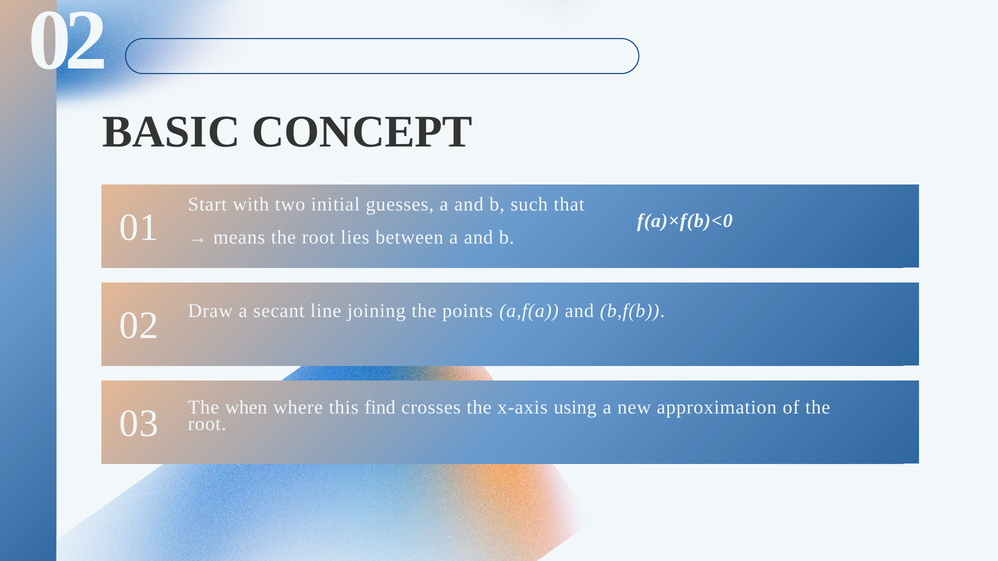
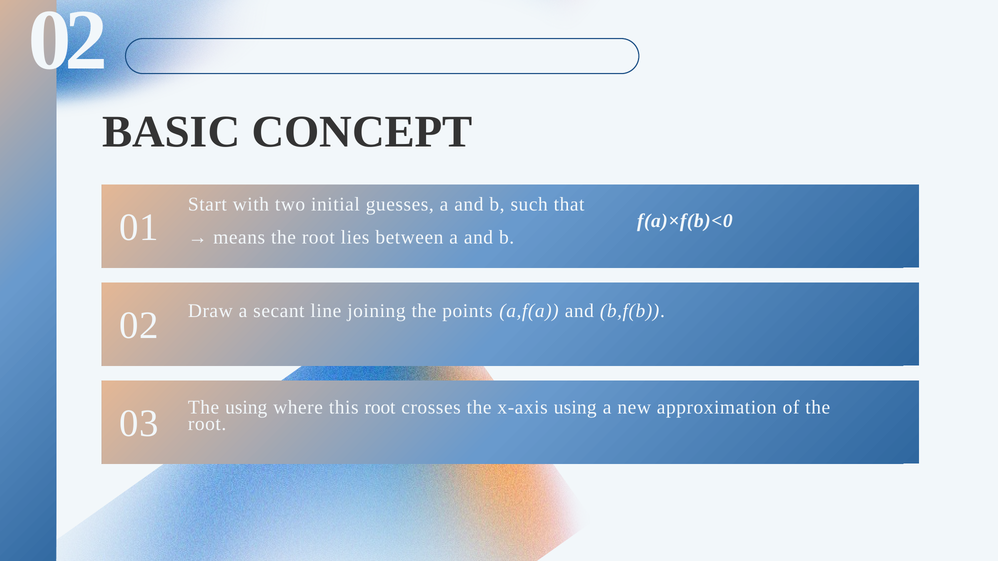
The when: when -> using
this find: find -> root
